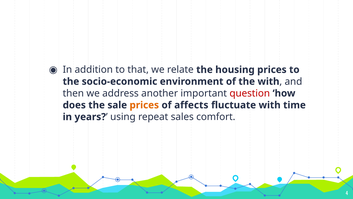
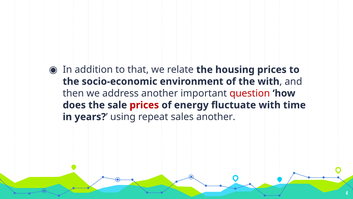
prices at (144, 105) colour: orange -> red
affects: affects -> energy
sales comfort: comfort -> another
